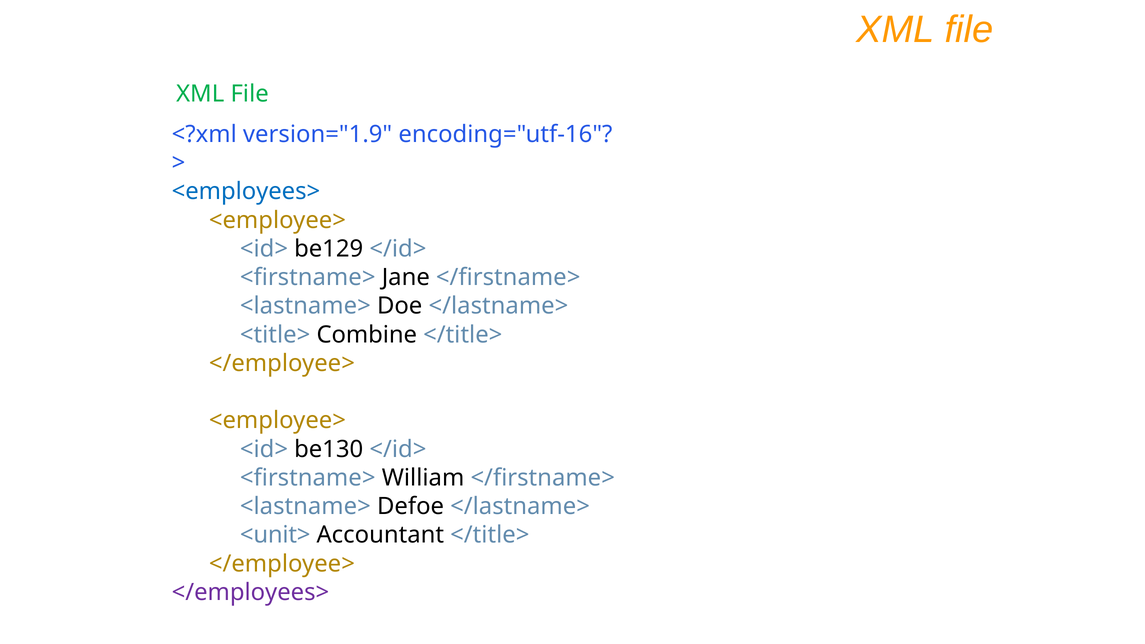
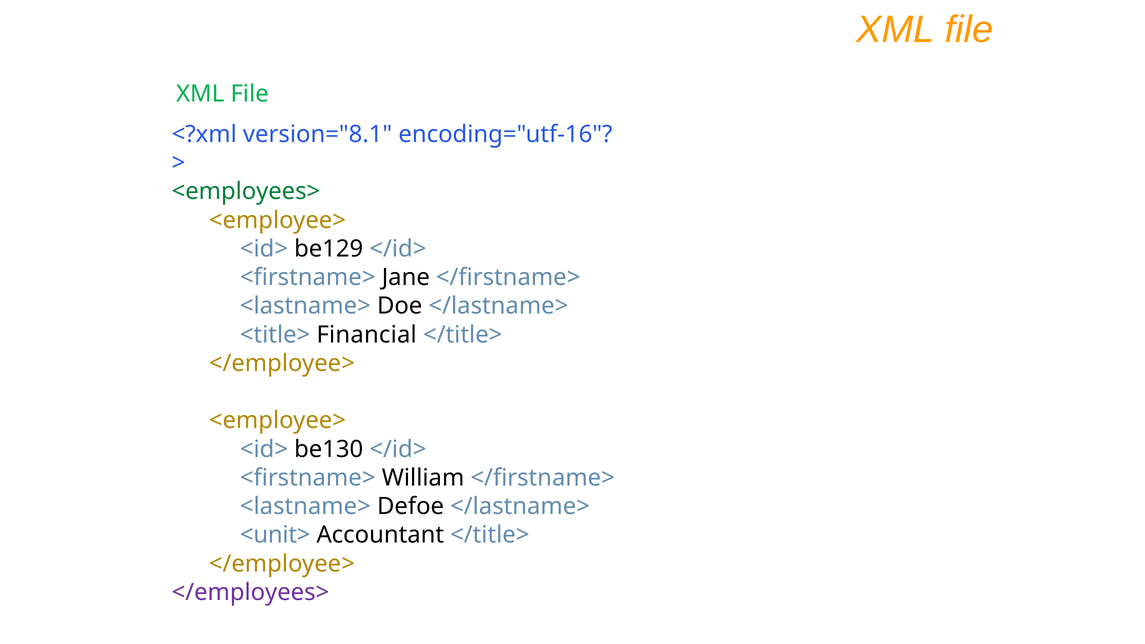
version="1.9: version="1.9 -> version="8.1
<employees> colour: blue -> green
Combine: Combine -> Financial
